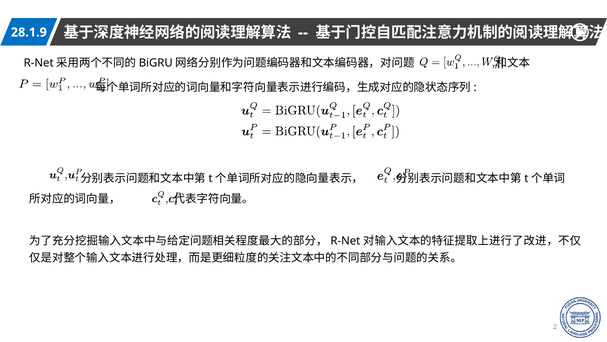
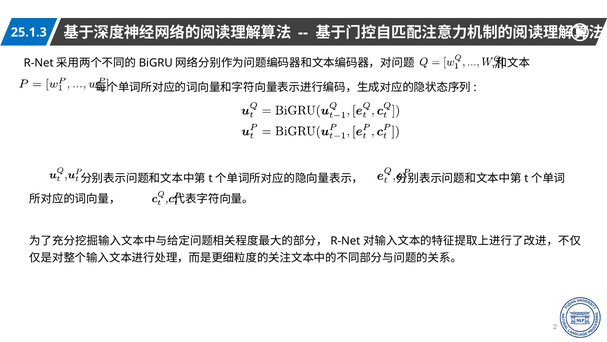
28.1.9: 28.1.9 -> 25.1.3
